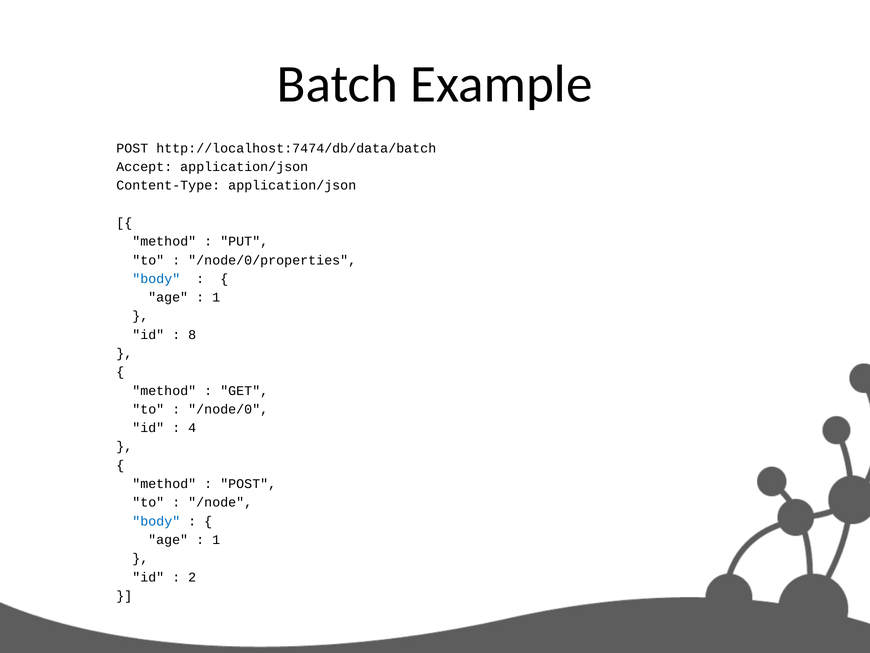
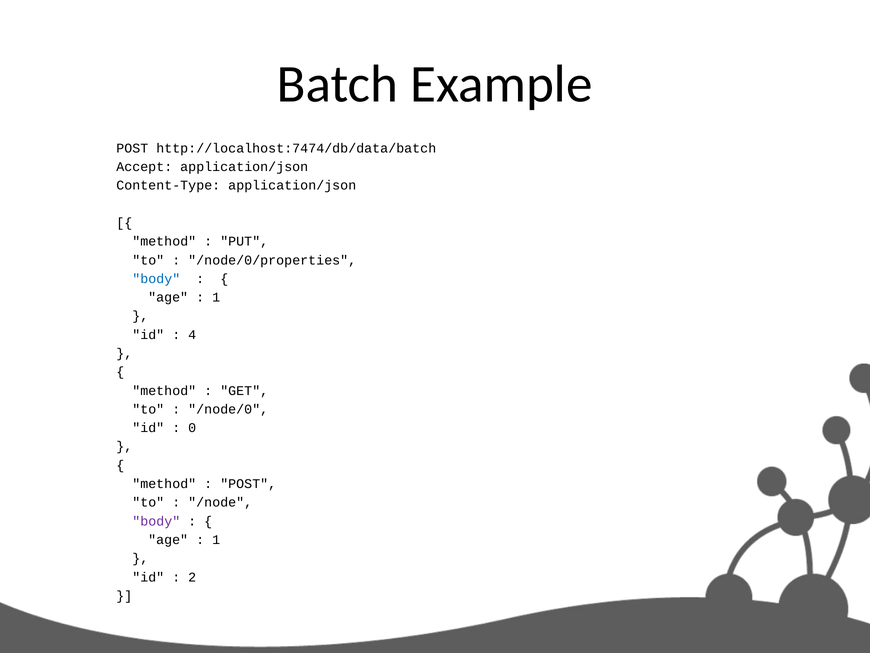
8: 8 -> 4
4: 4 -> 0
body at (156, 521) colour: blue -> purple
